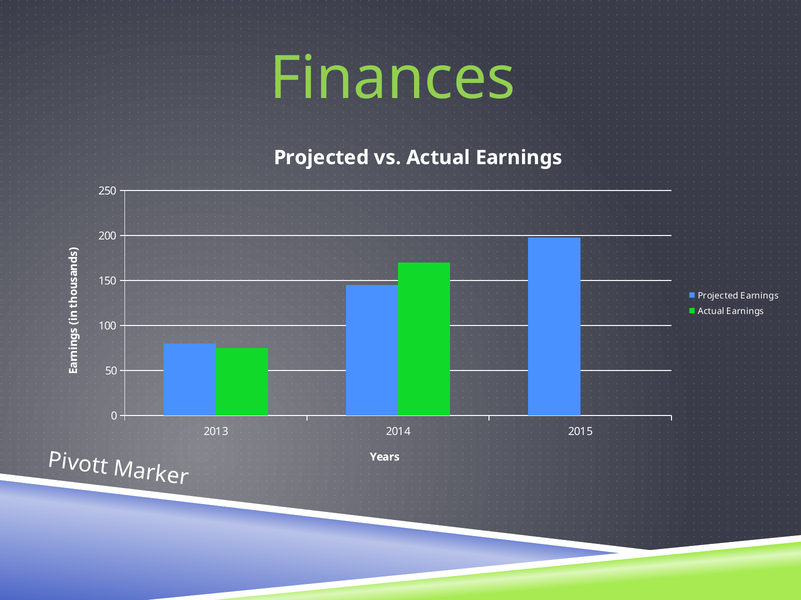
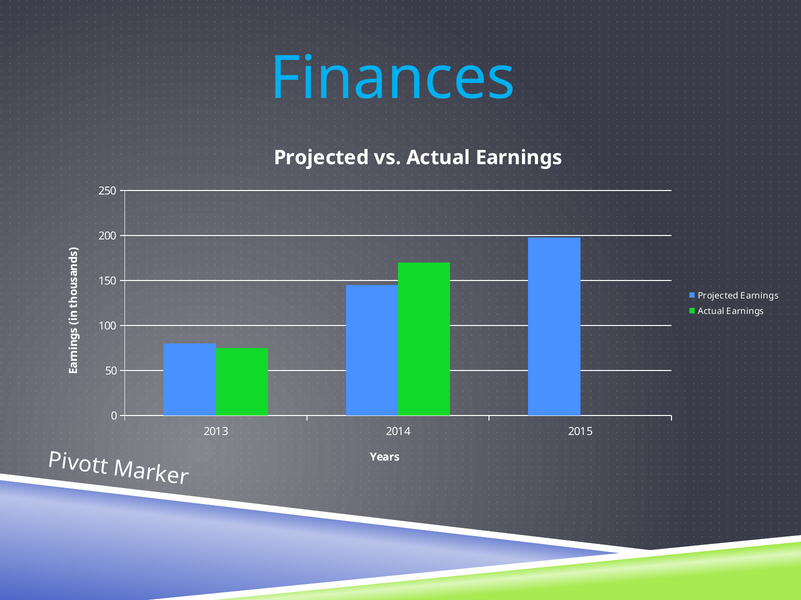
Finances colour: light green -> light blue
